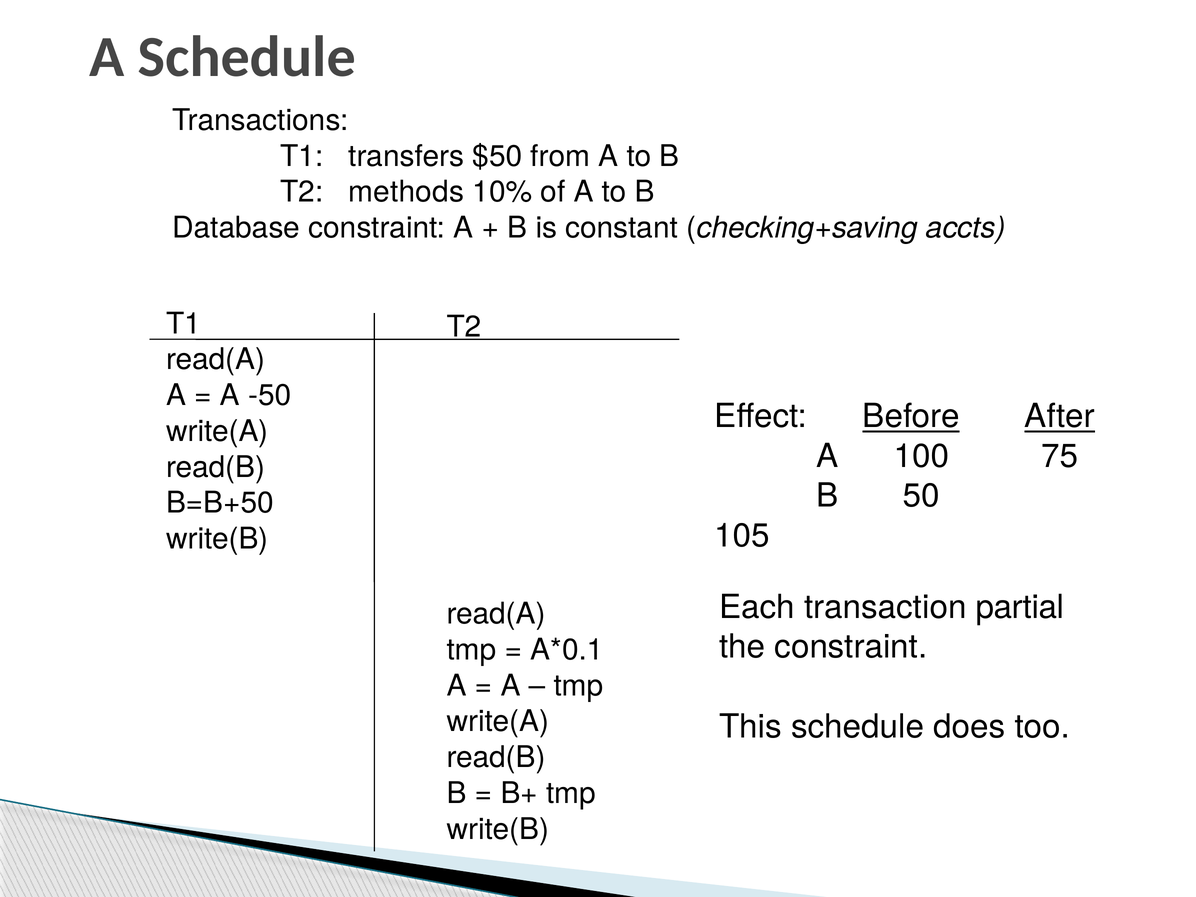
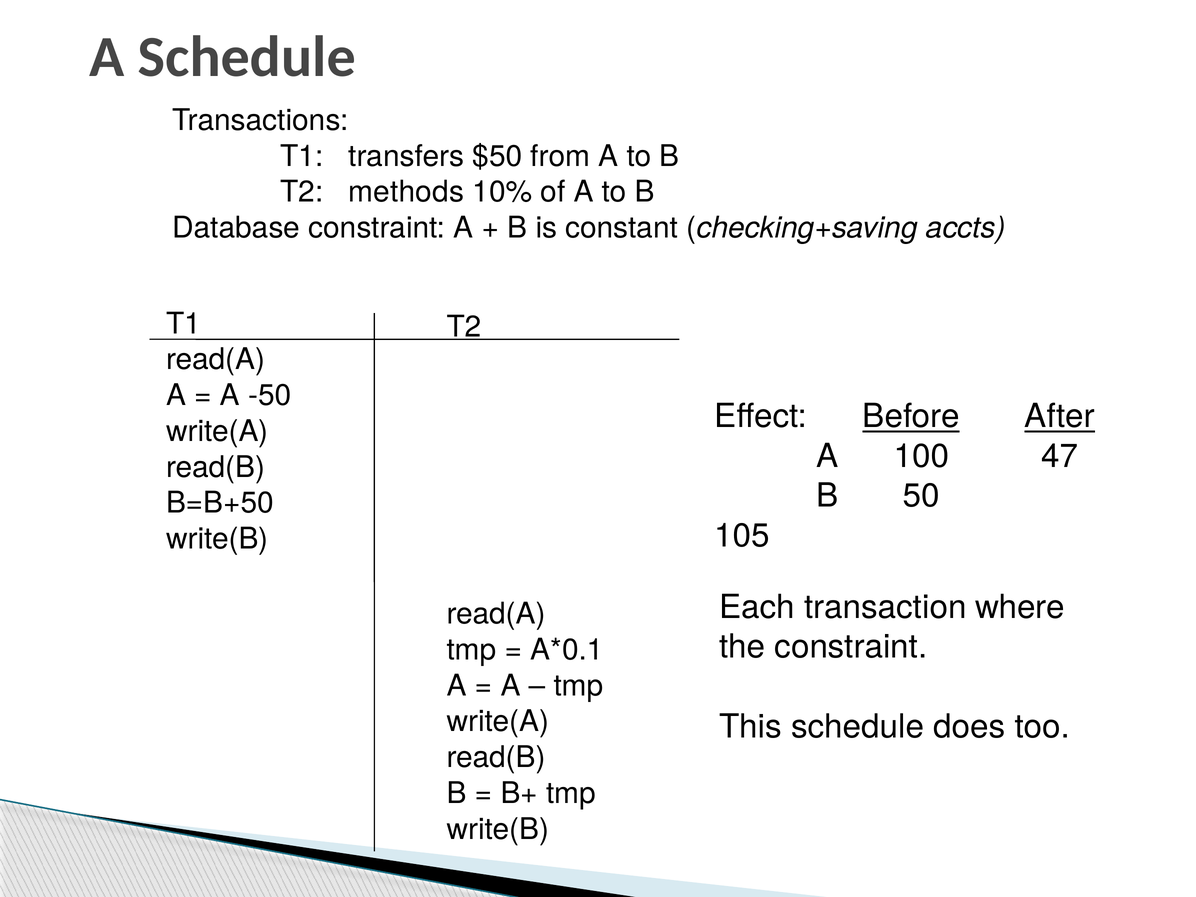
75: 75 -> 47
partial: partial -> where
